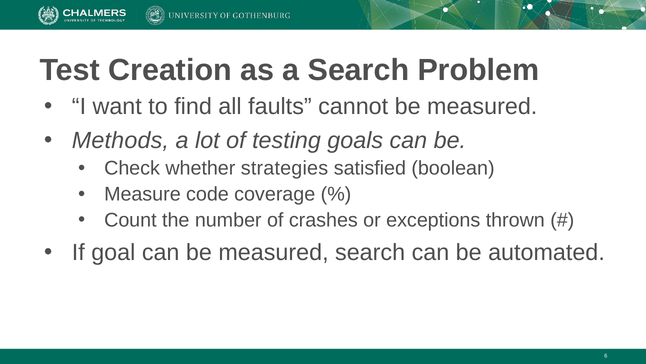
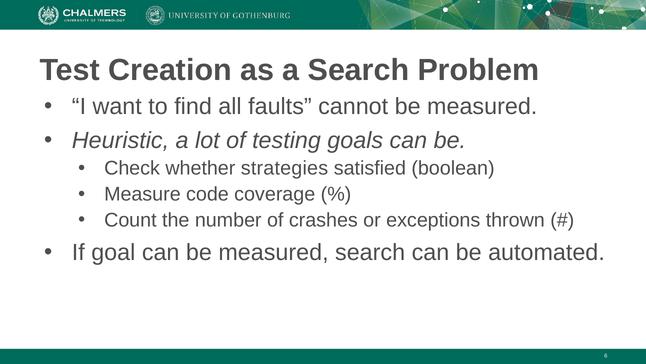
Methods: Methods -> Heuristic
